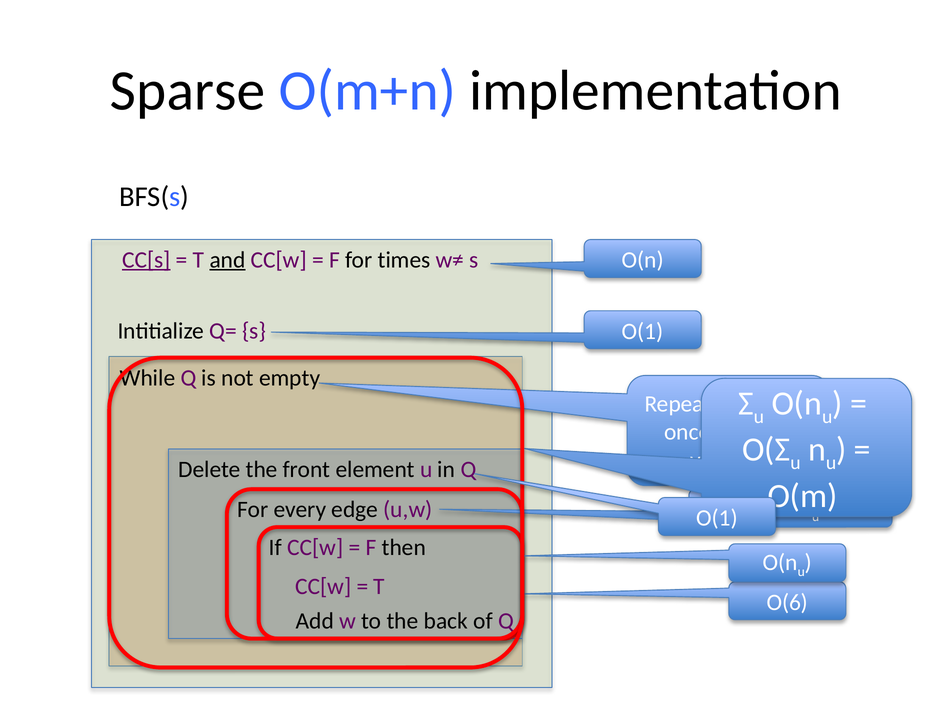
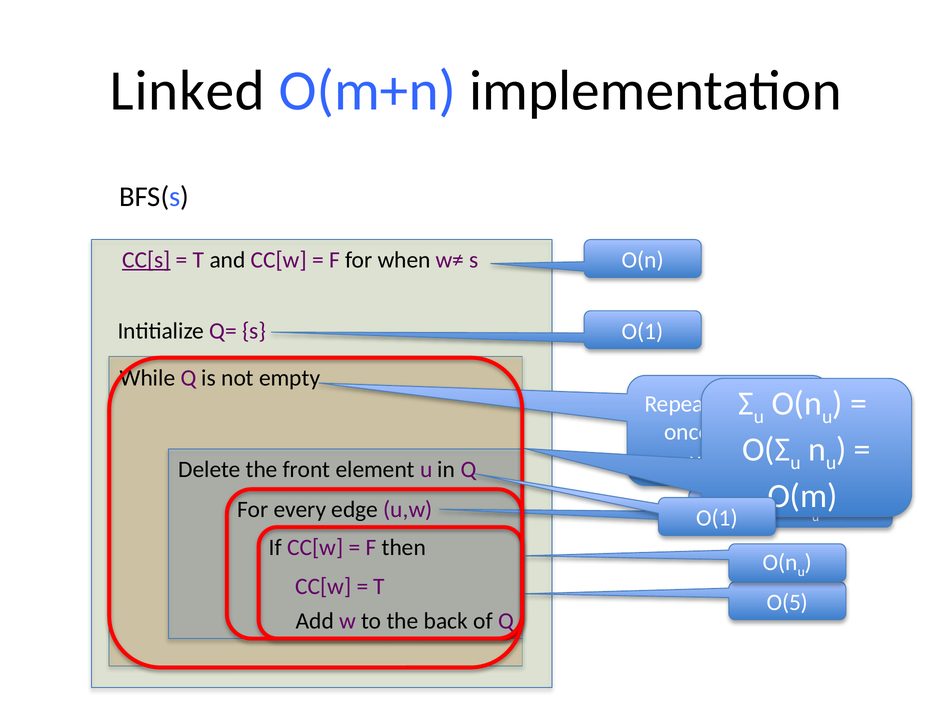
Sparse: Sparse -> Linked
and underline: present -> none
for times: times -> when
O(6: O(6 -> O(5
